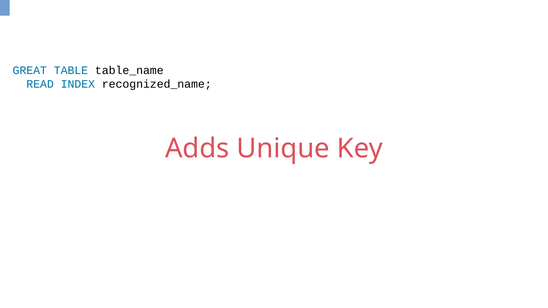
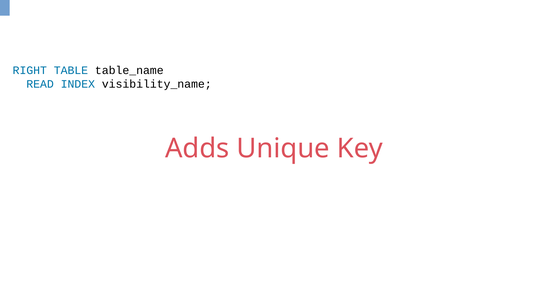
GREAT: GREAT -> RIGHT
recognized_name: recognized_name -> visibility_name
